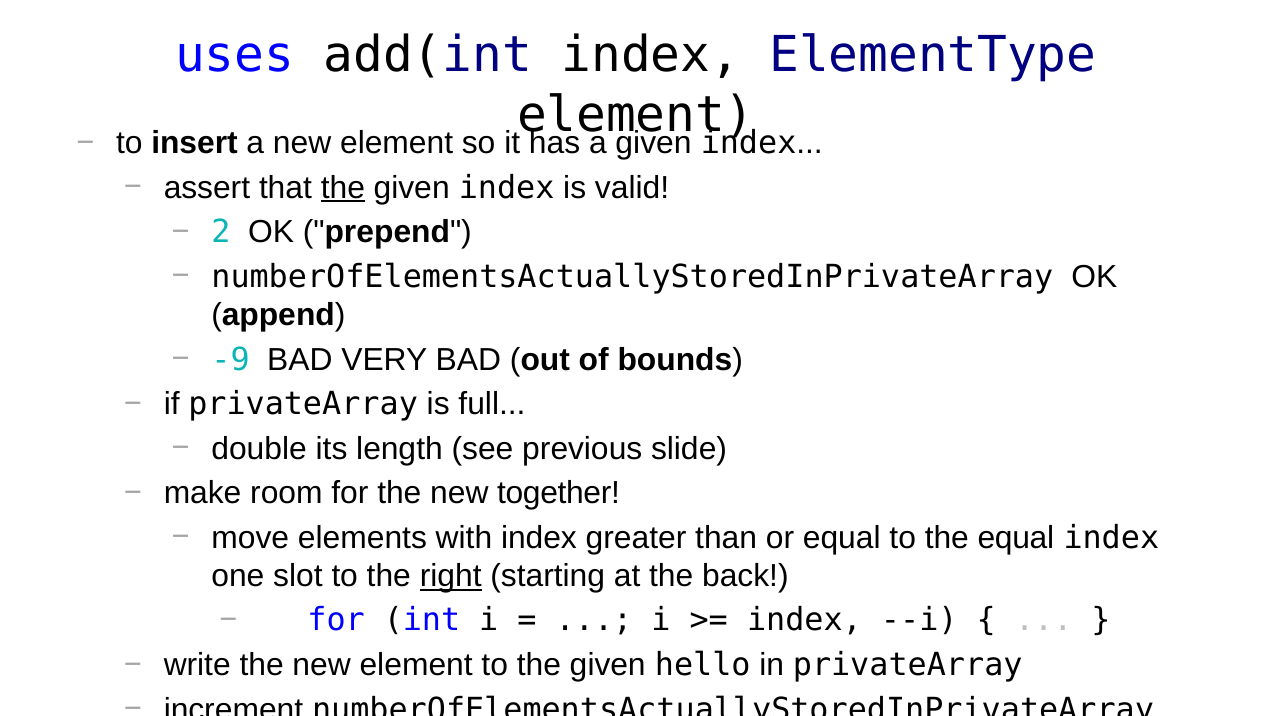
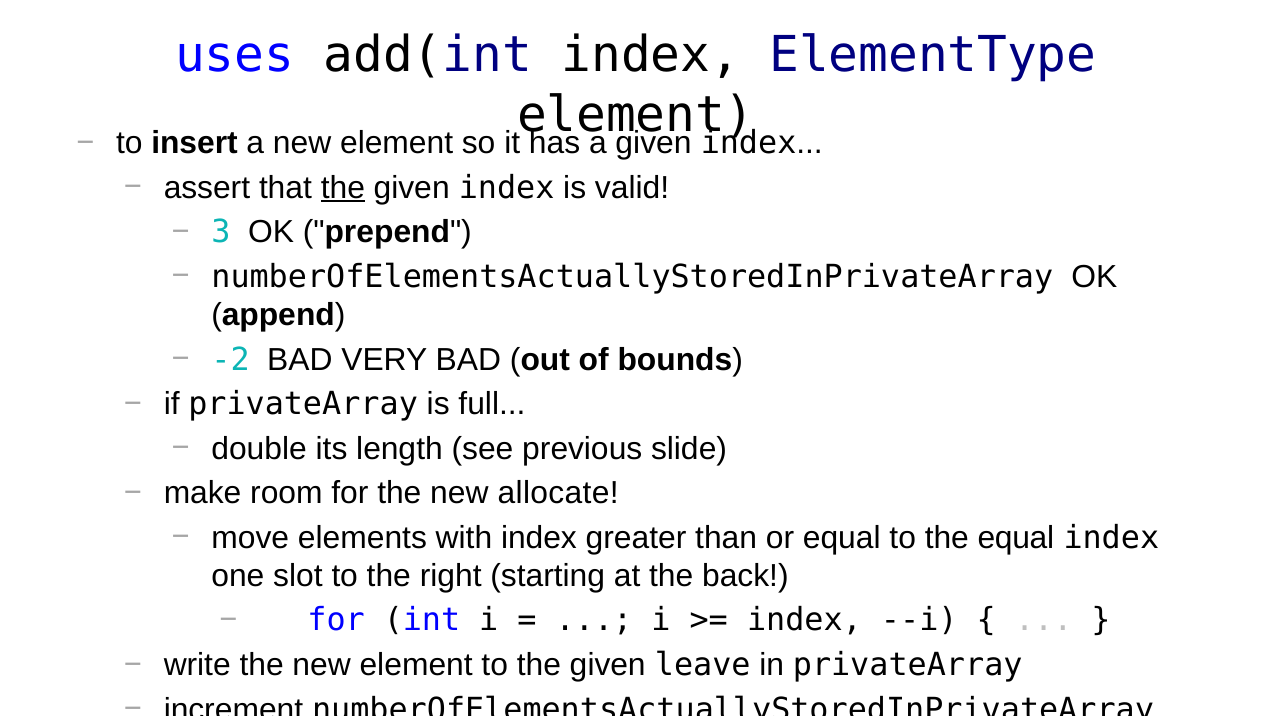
2: 2 -> 3
-9: -9 -> -2
together: together -> allocate
right underline: present -> none
hello: hello -> leave
